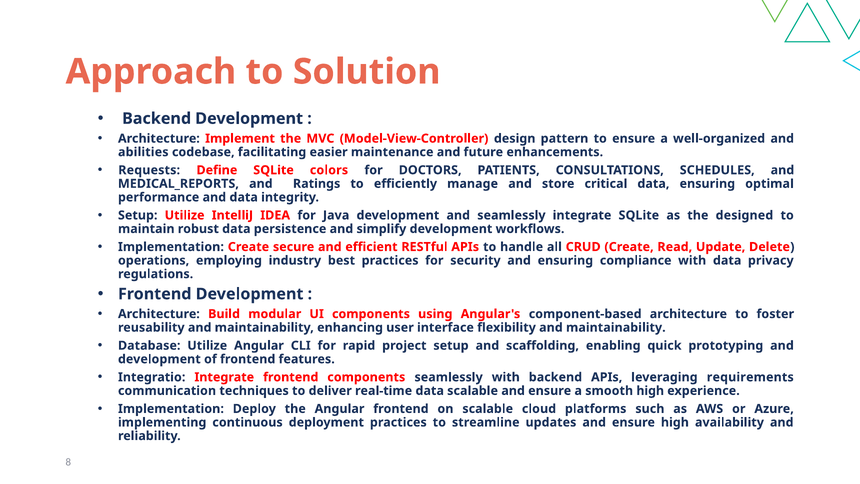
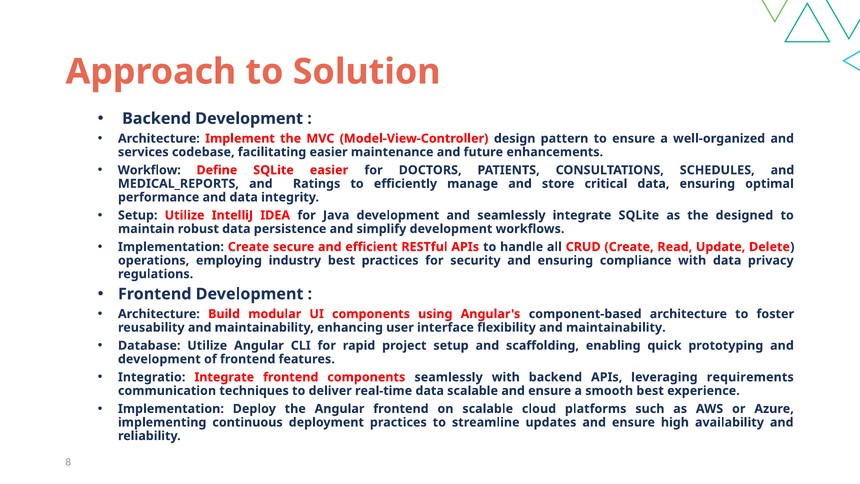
abilities: abilities -> services
Requests: Requests -> Workflow
SQLite colors: colors -> easier
smooth high: high -> best
